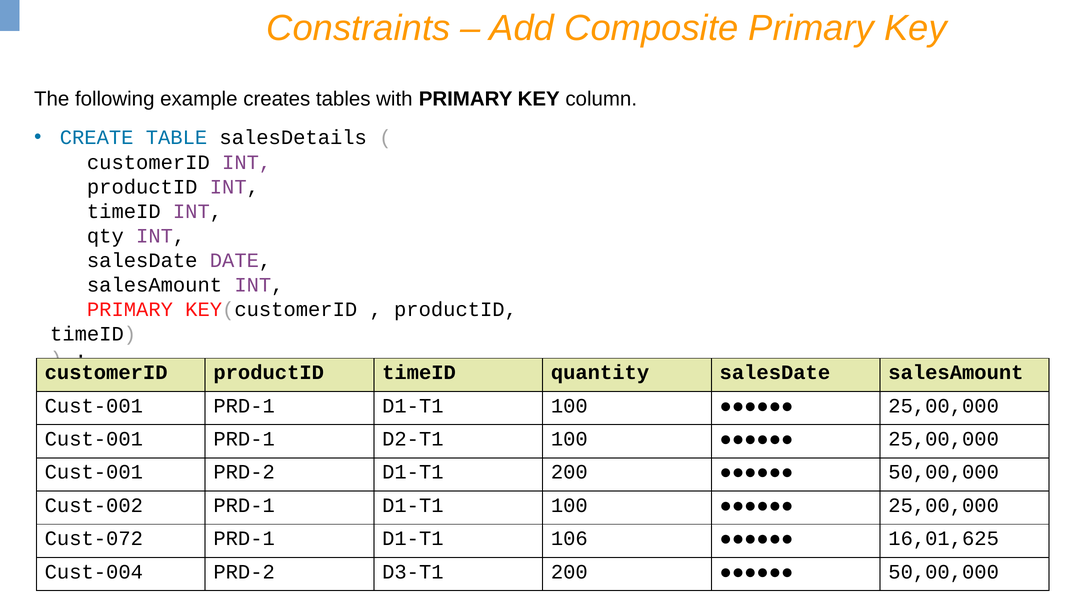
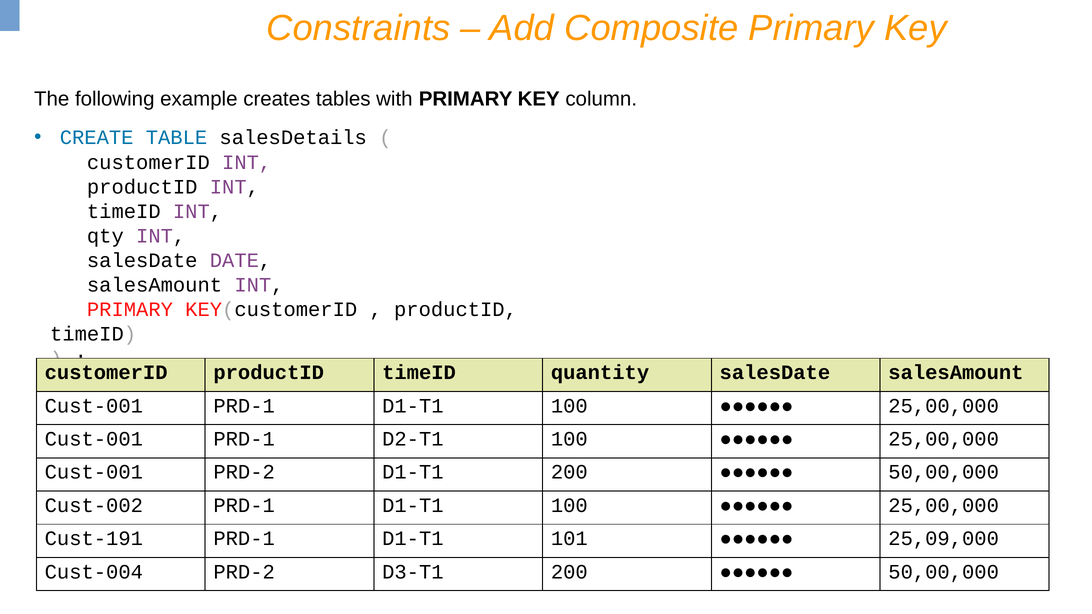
Cust-072: Cust-072 -> Cust-191
106: 106 -> 101
16,01,625: 16,01,625 -> 25,09,000
